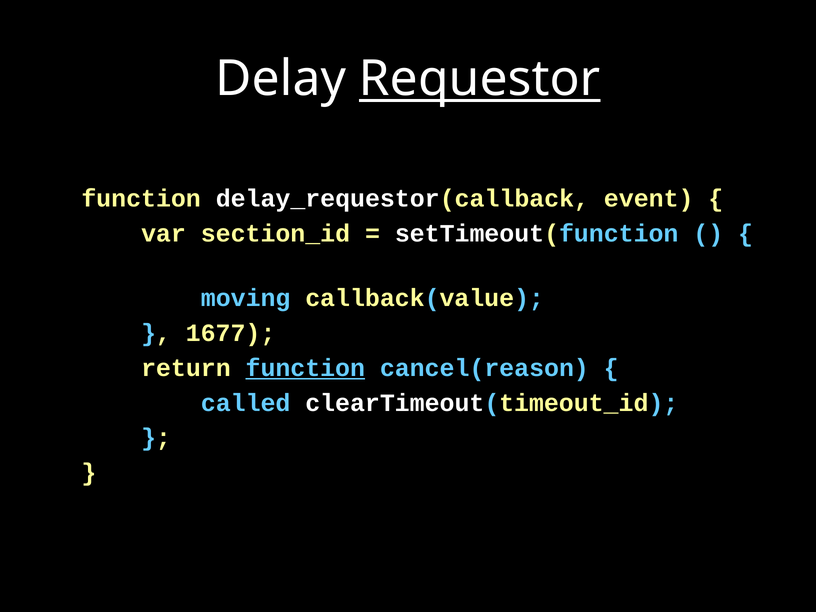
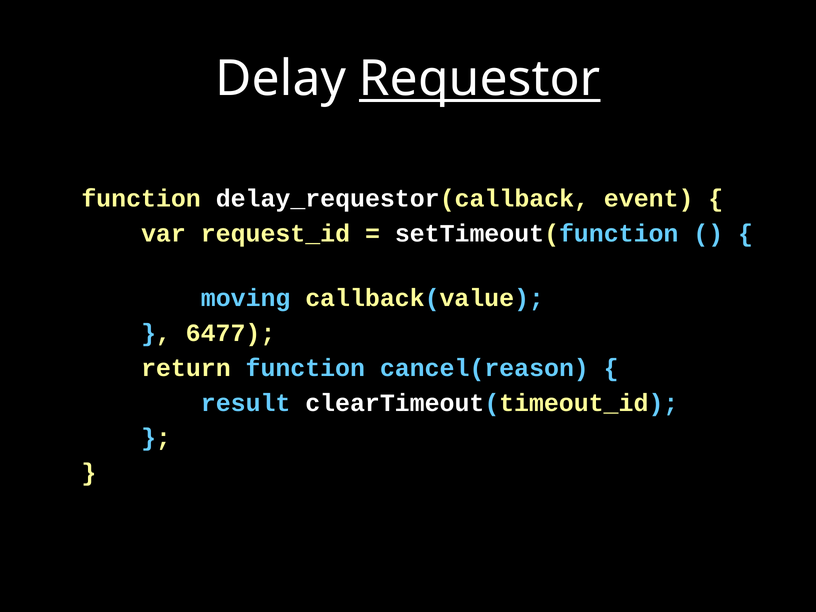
section_id: section_id -> request_id
1677: 1677 -> 6477
function at (305, 368) underline: present -> none
called: called -> result
